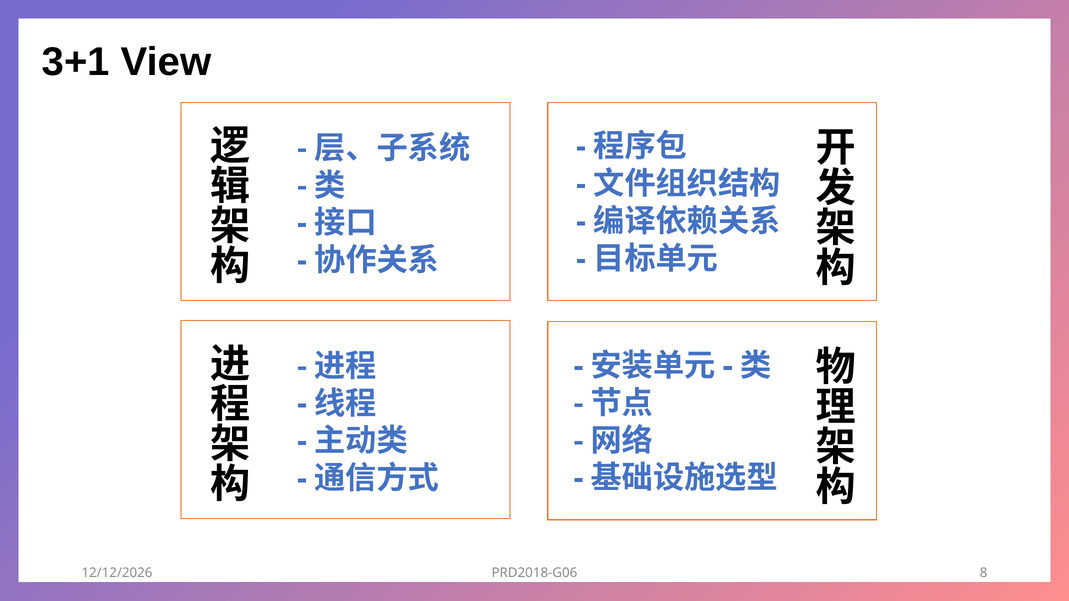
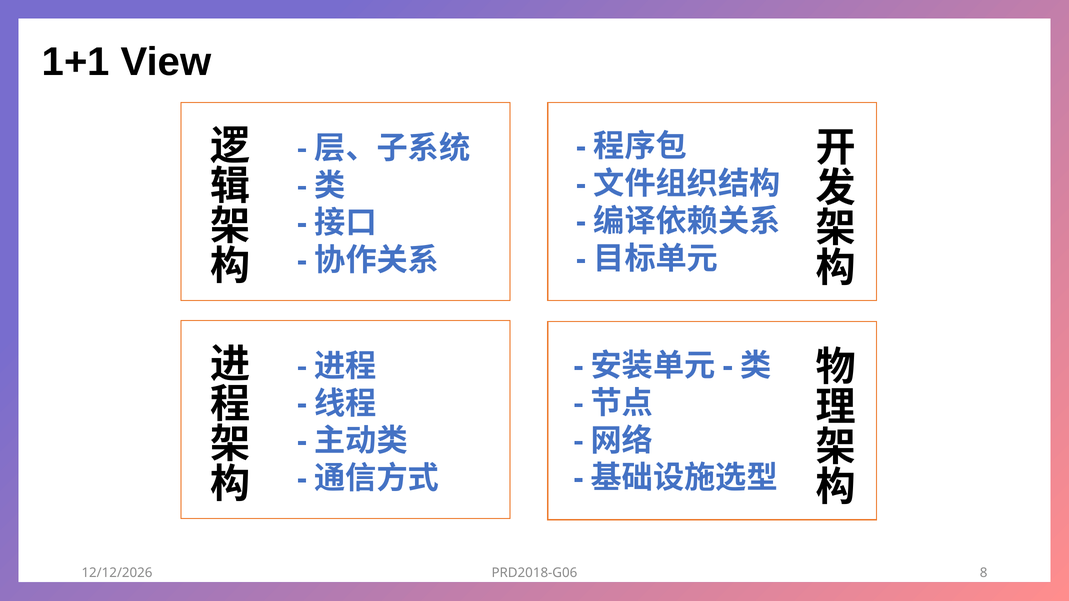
3+1: 3+1 -> 1+1
